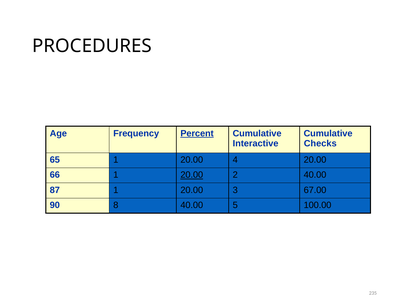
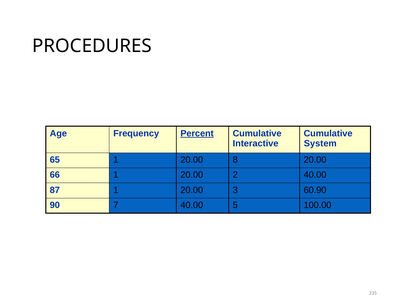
Checks: Checks -> System
4: 4 -> 8
20.00 at (192, 175) underline: present -> none
67.00: 67.00 -> 60.90
8: 8 -> 7
